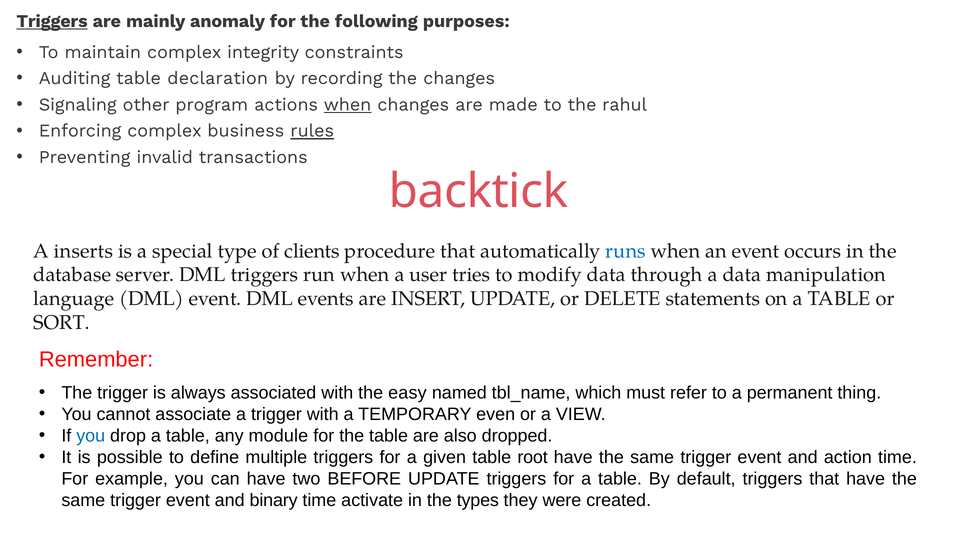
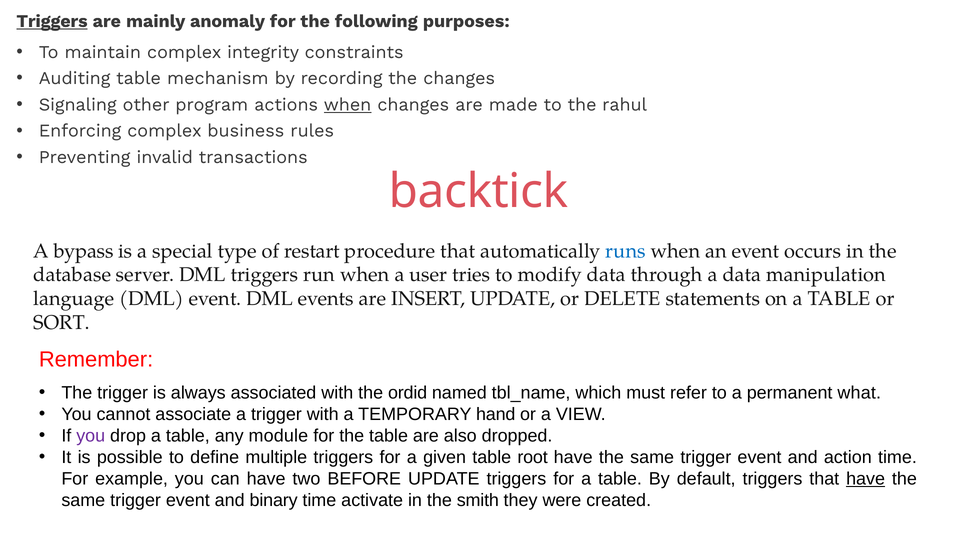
declaration: declaration -> mechanism
rules underline: present -> none
inserts: inserts -> bypass
clients: clients -> restart
easy: easy -> ordid
thing: thing -> what
even: even -> hand
you at (91, 436) colour: blue -> purple
have at (866, 479) underline: none -> present
types: types -> smith
